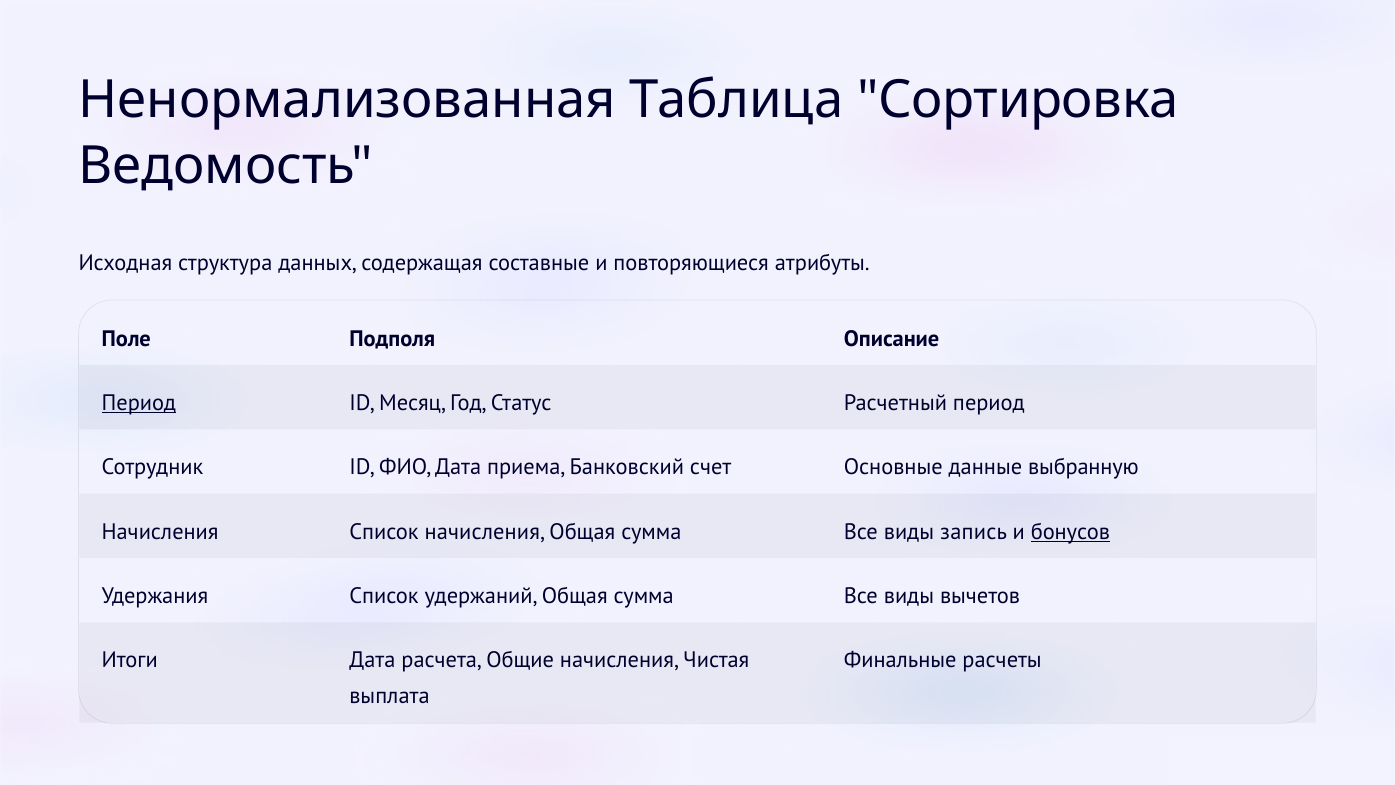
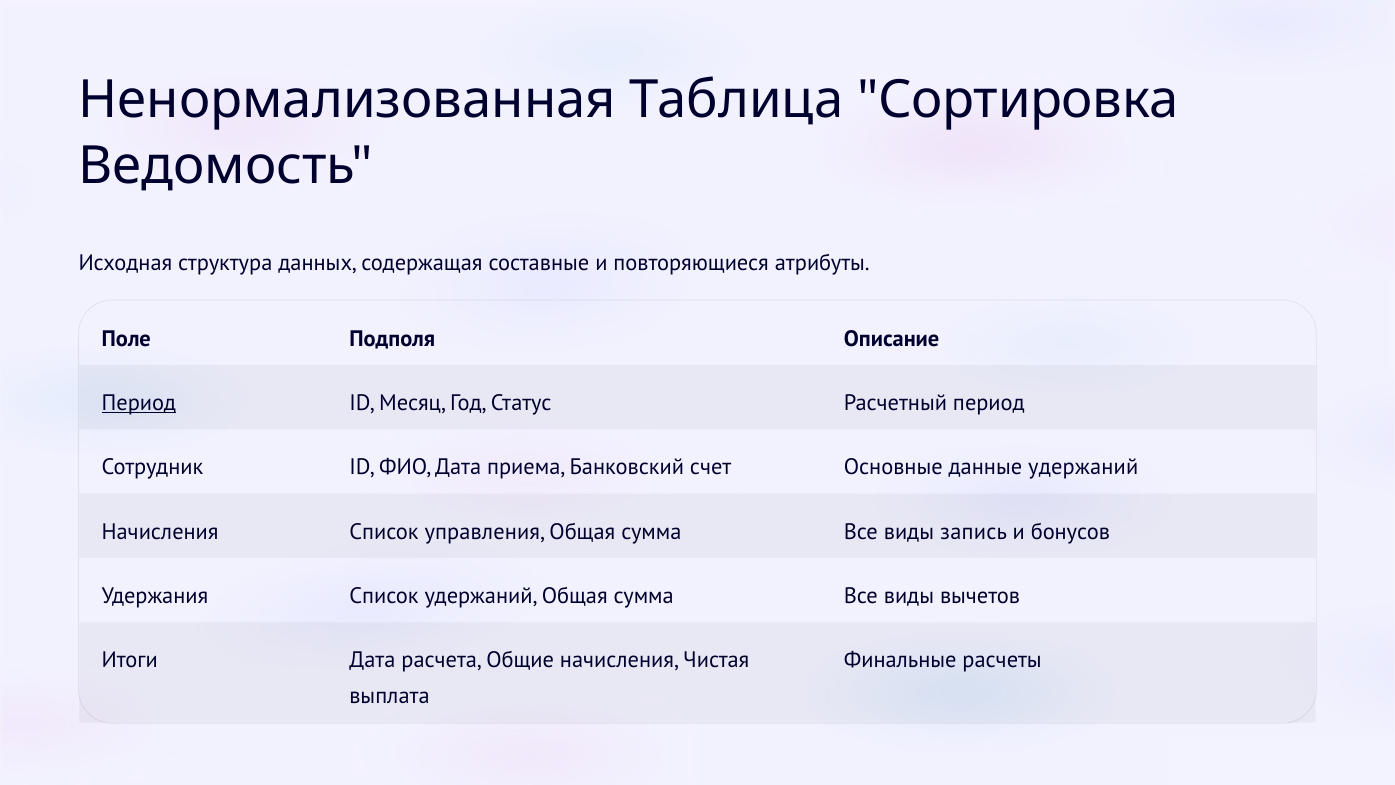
данные выбранную: выбранную -> удержаний
Список начисления: начисления -> управления
бонусов underline: present -> none
